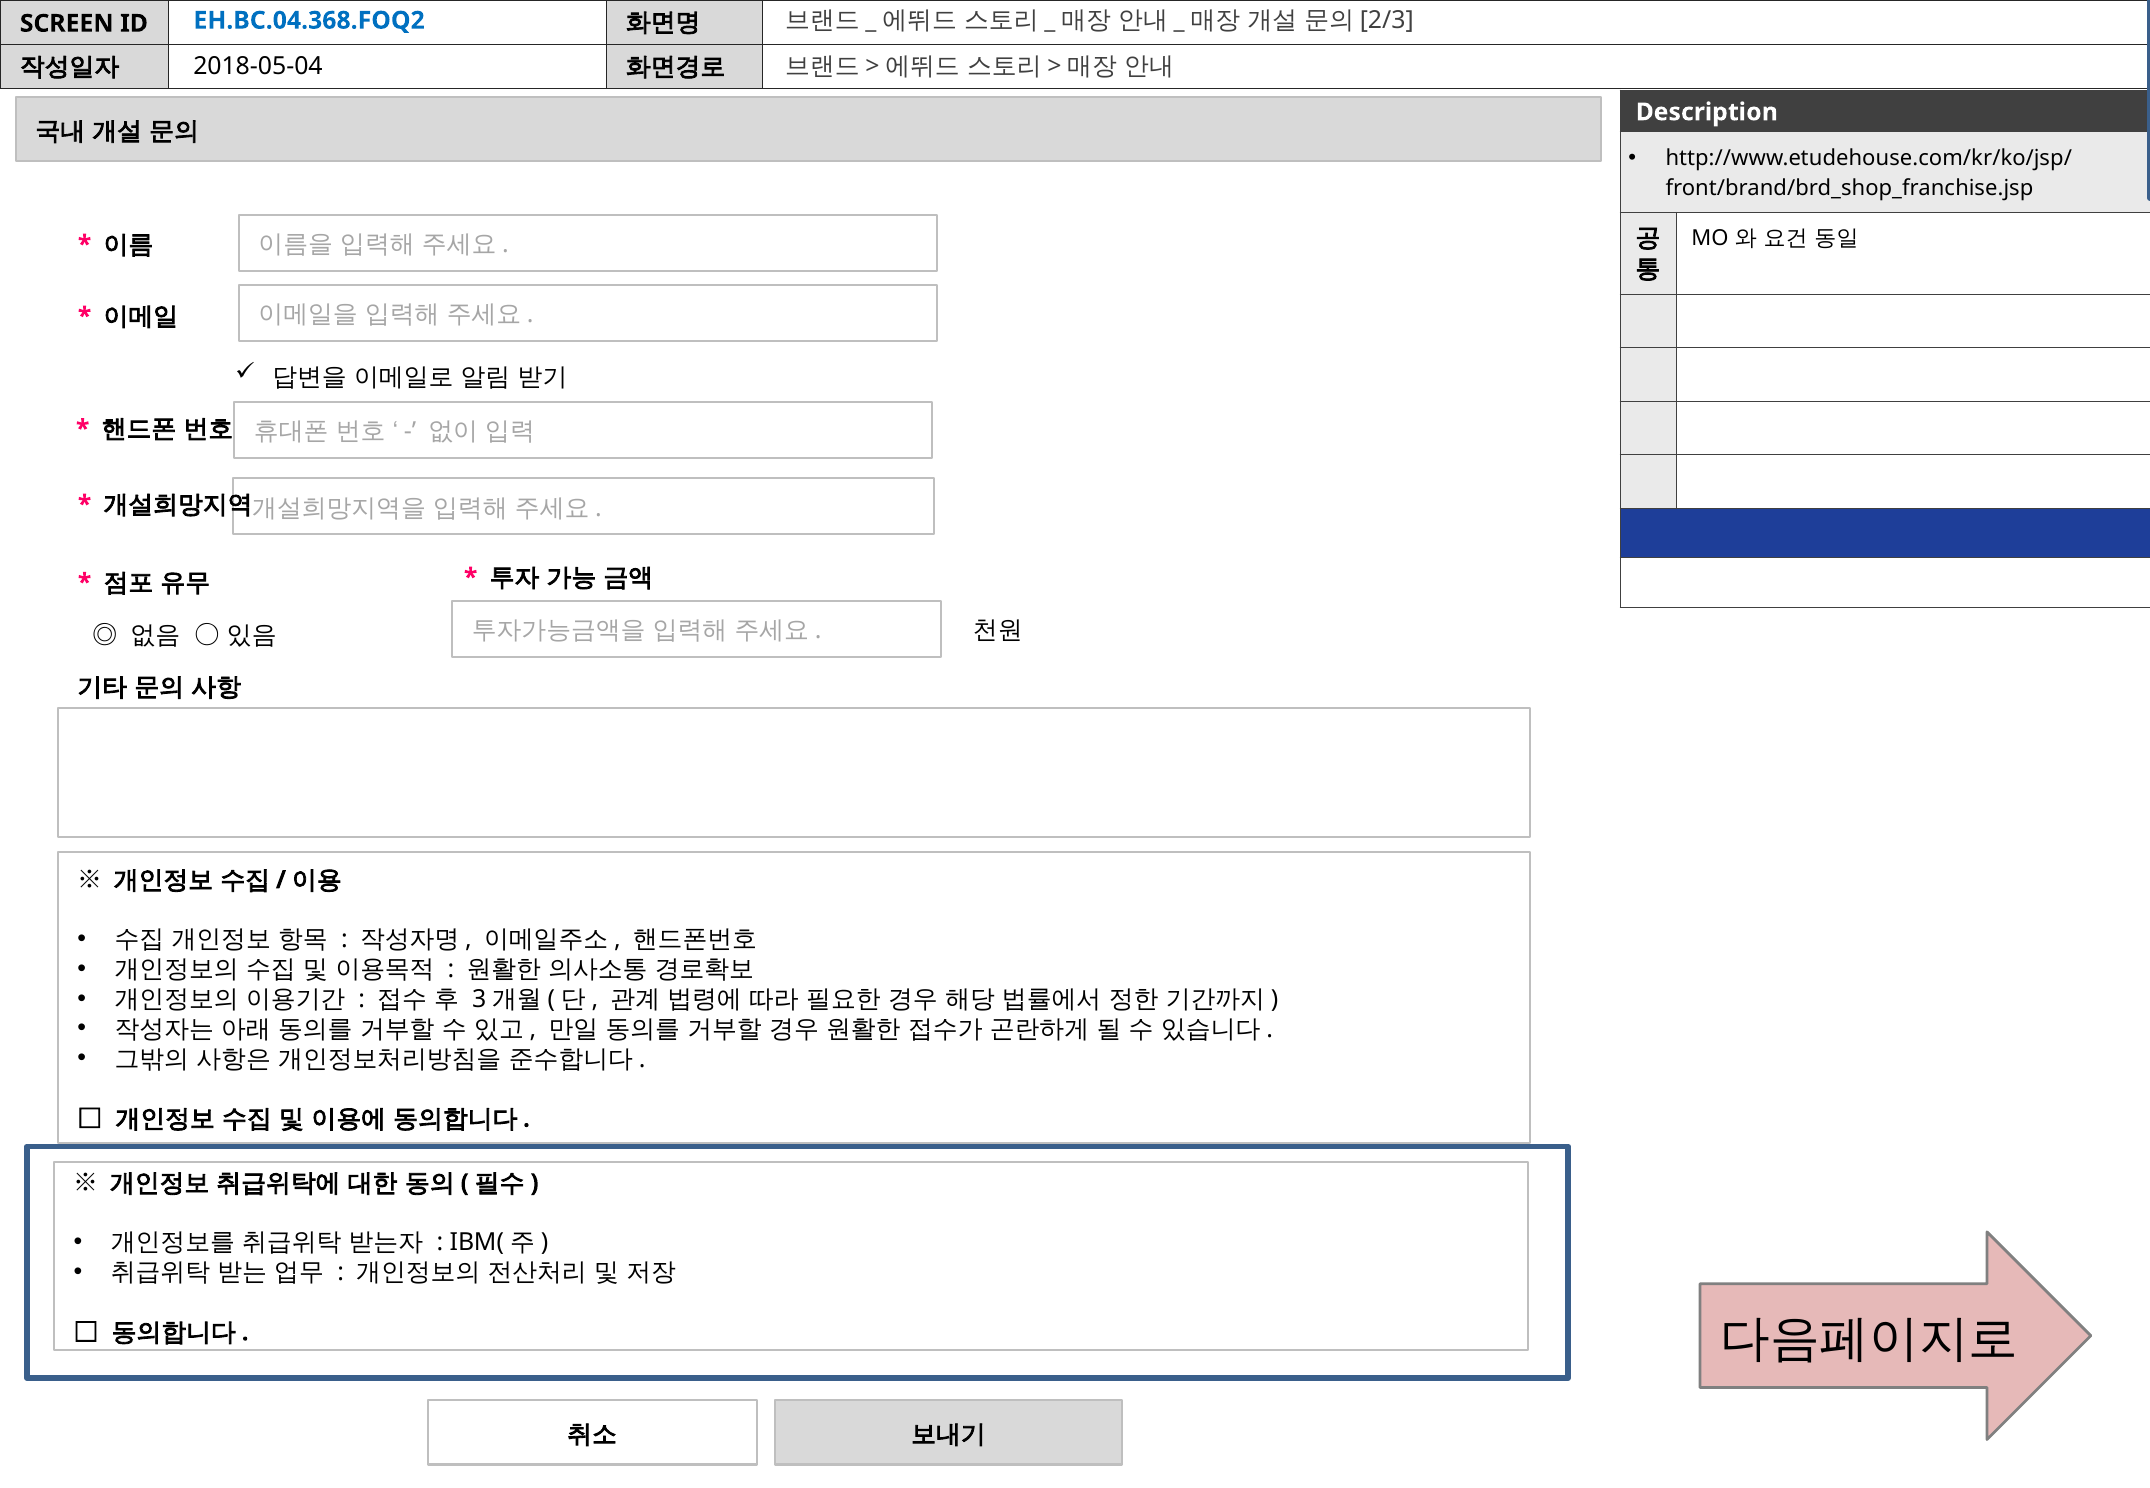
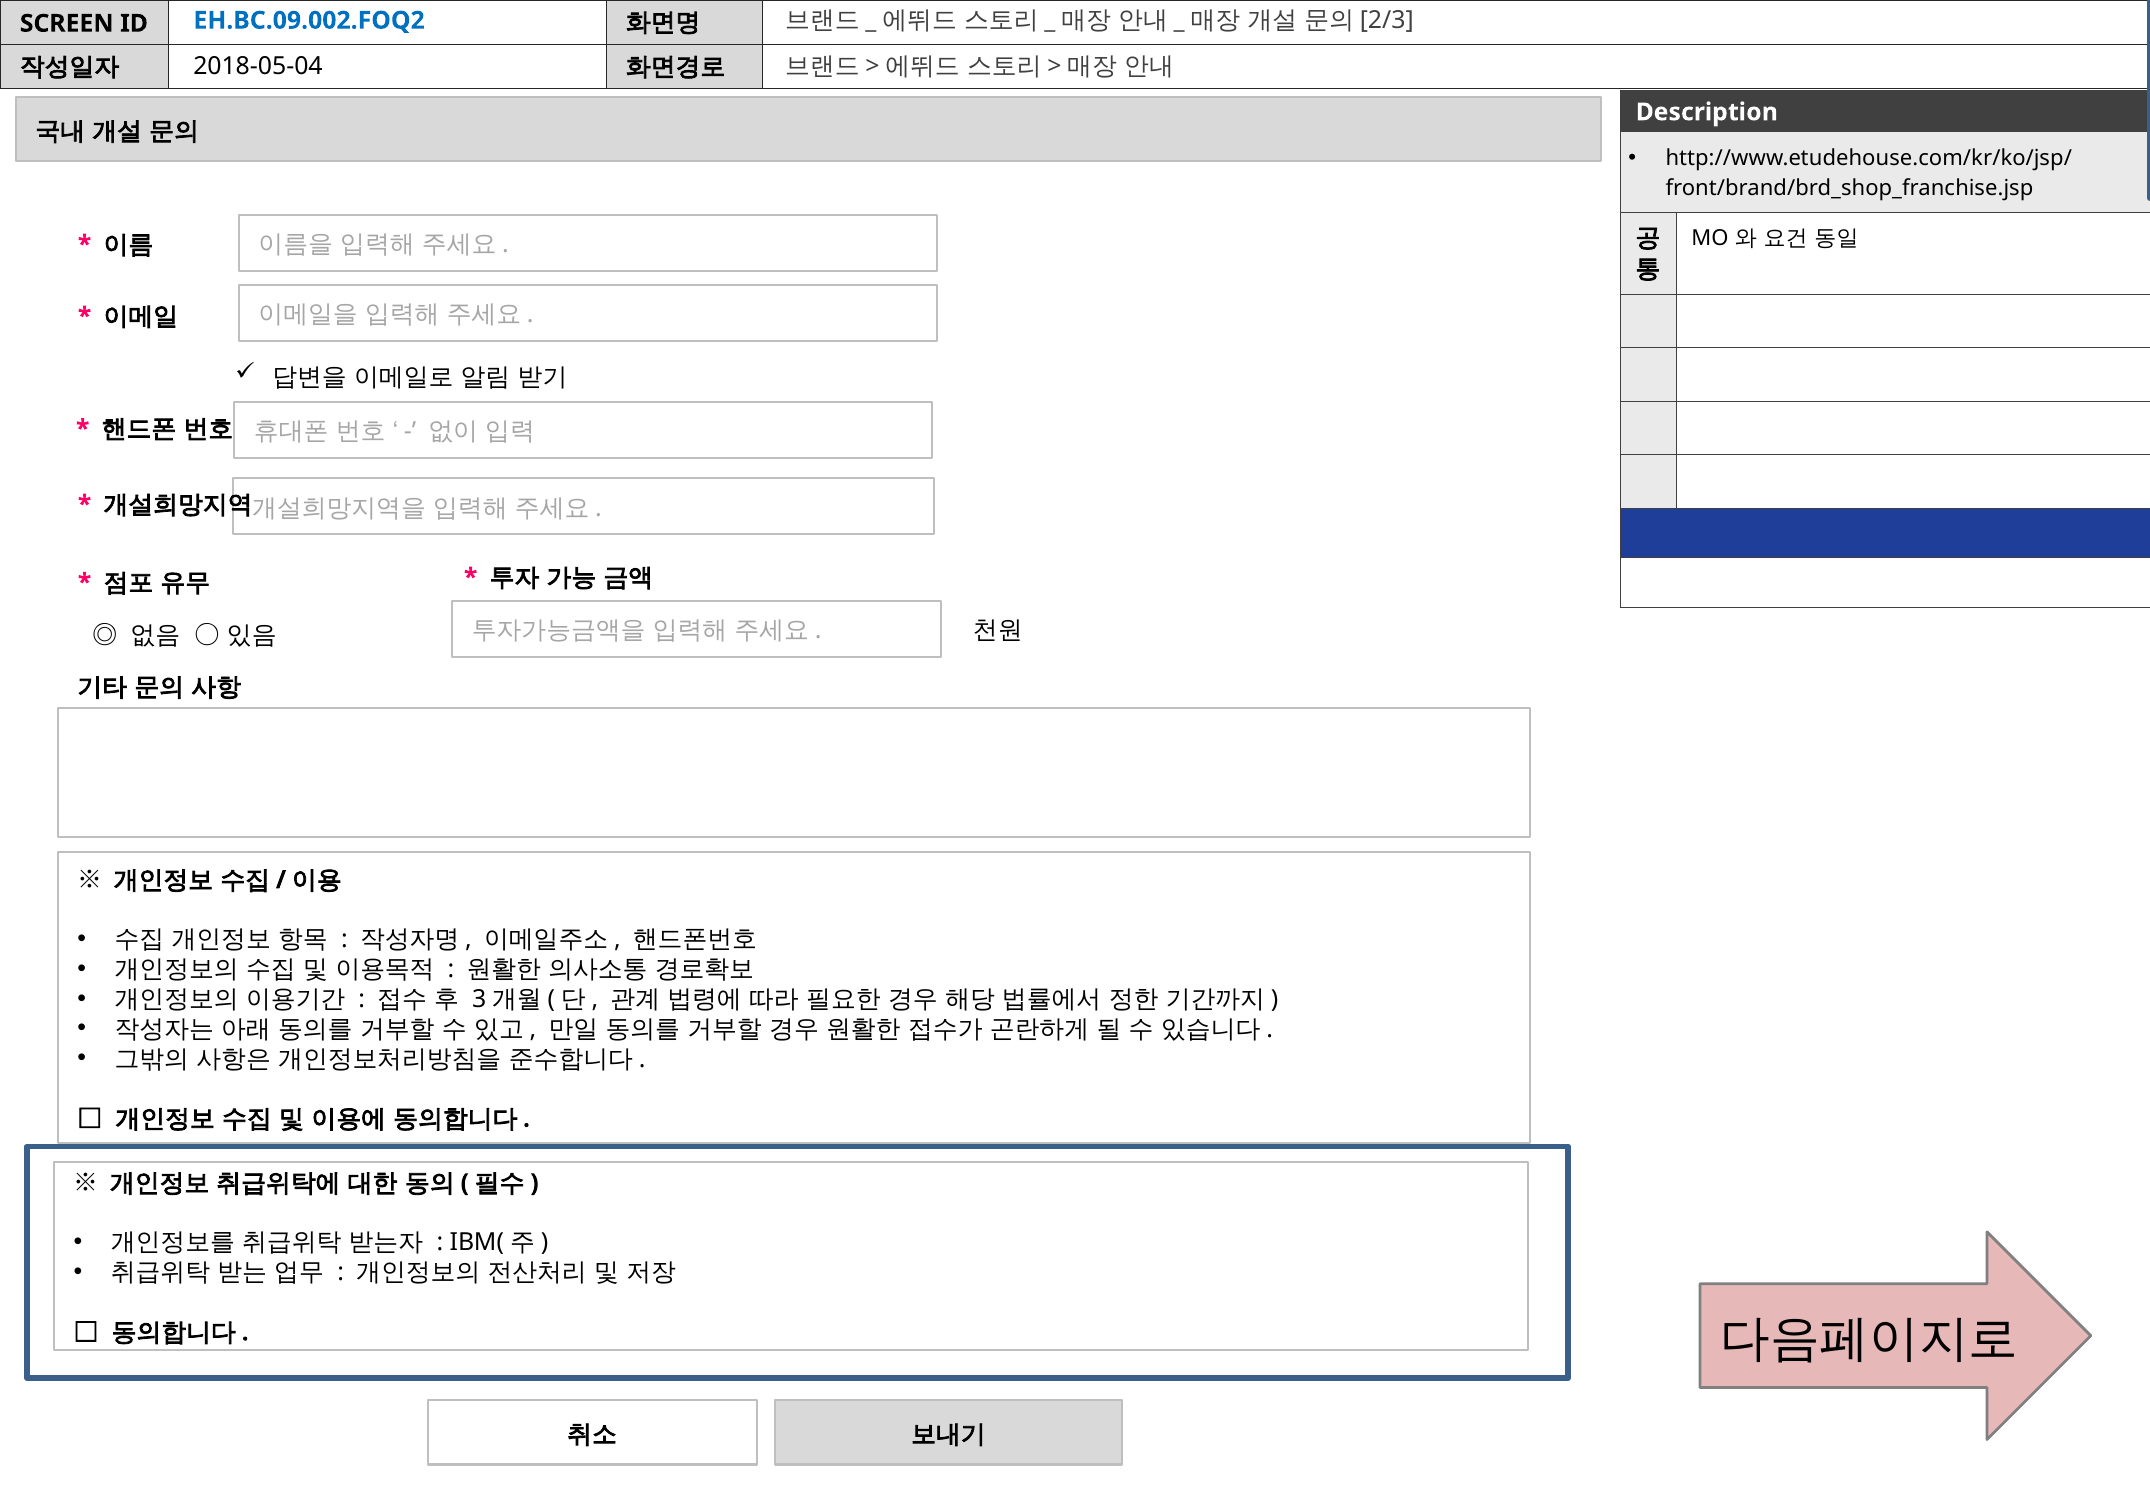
EH.BC.04.368.FOQ2: EH.BC.04.368.FOQ2 -> EH.BC.09.002.FOQ2
